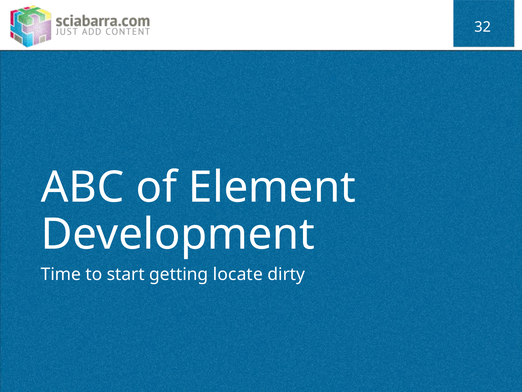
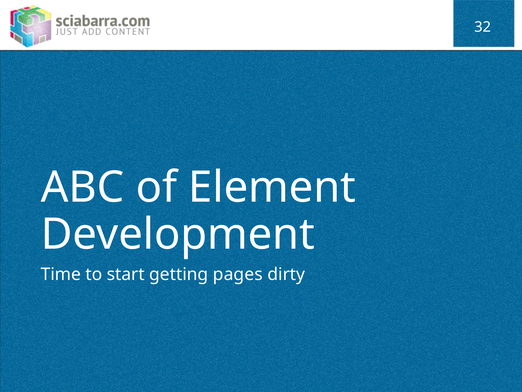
locate: locate -> pages
